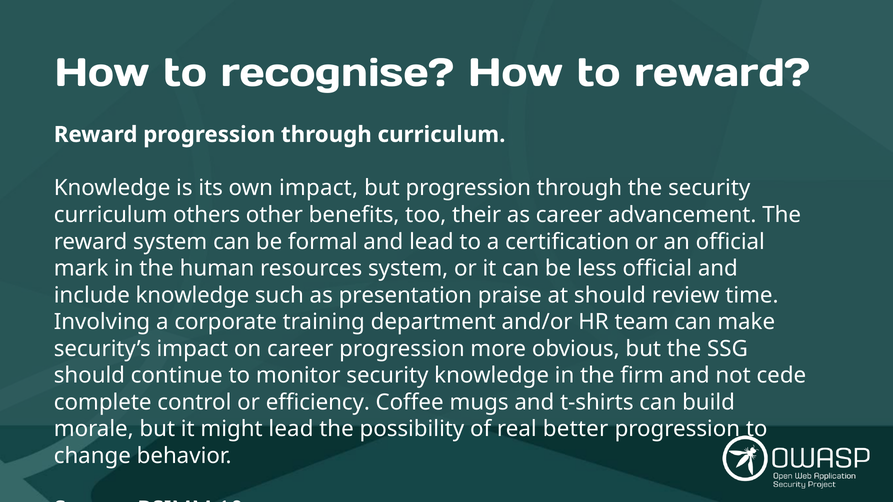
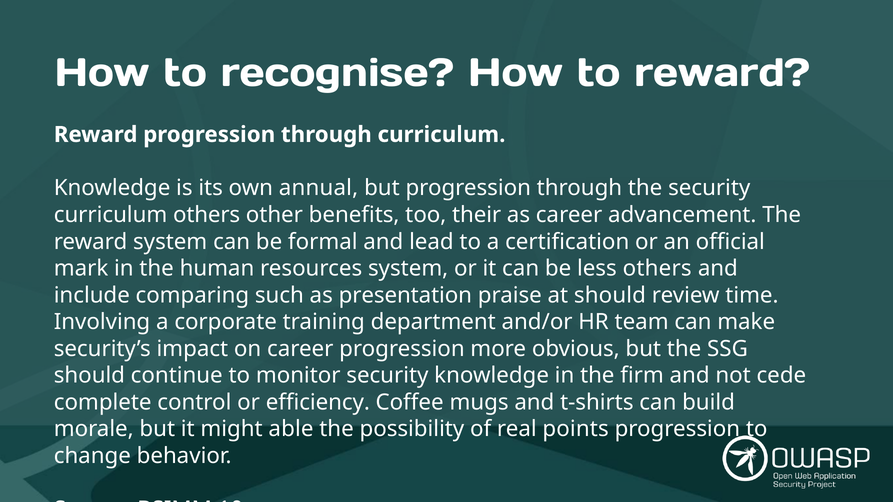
own impact: impact -> annual
less official: official -> others
include knowledge: knowledge -> comparing
might lead: lead -> able
better: better -> points
